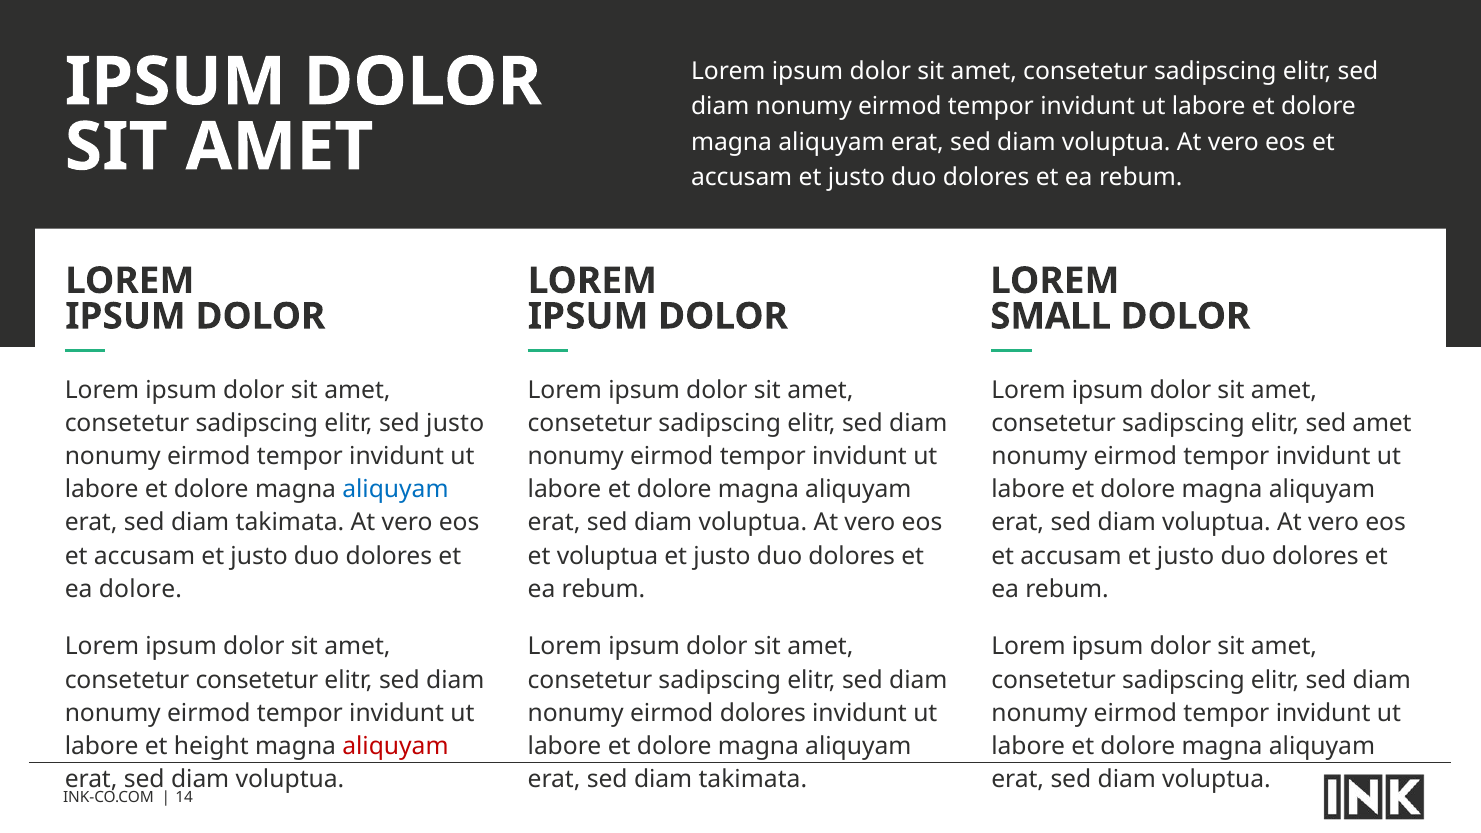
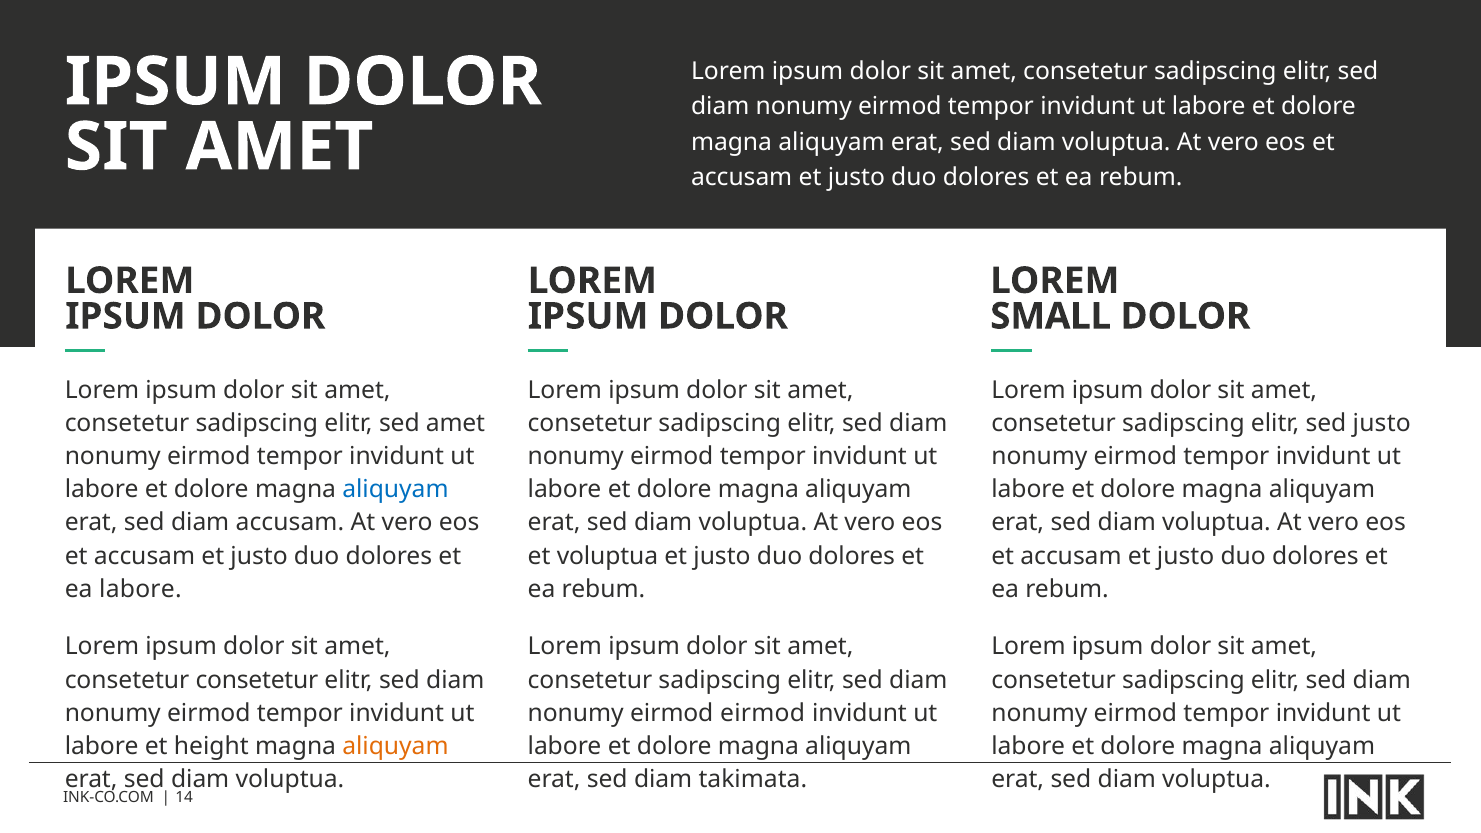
sed justo: justo -> amet
sed amet: amet -> justo
takimata at (290, 523): takimata -> accusam
ea dolore: dolore -> labore
eirmod dolores: dolores -> eirmod
aliquyam at (395, 746) colour: red -> orange
